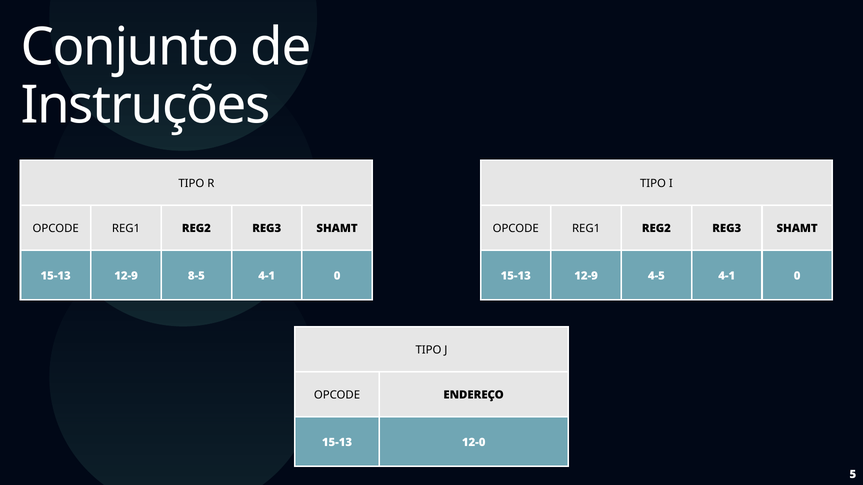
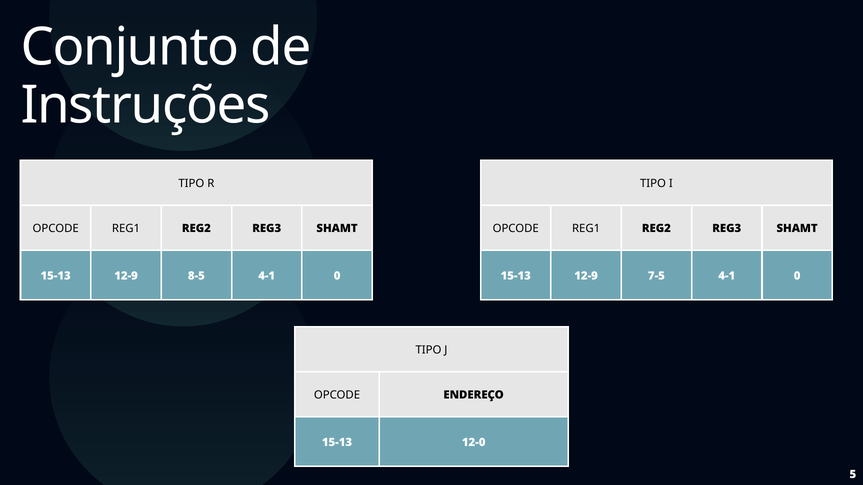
4-5: 4-5 -> 7-5
